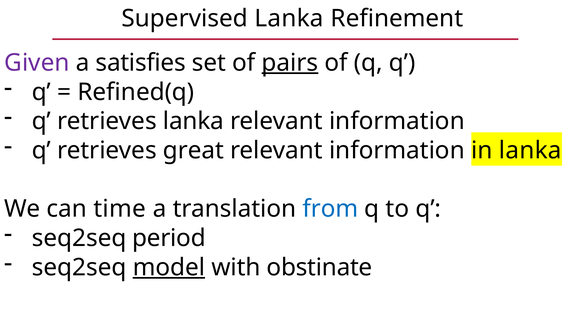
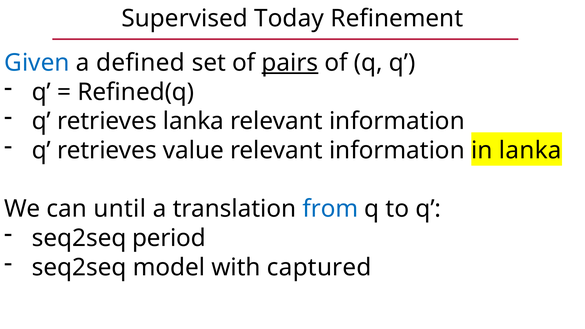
Supervised Lanka: Lanka -> Today
Given colour: purple -> blue
satisfies: satisfies -> defined
great: great -> value
time: time -> until
model underline: present -> none
obstinate: obstinate -> captured
